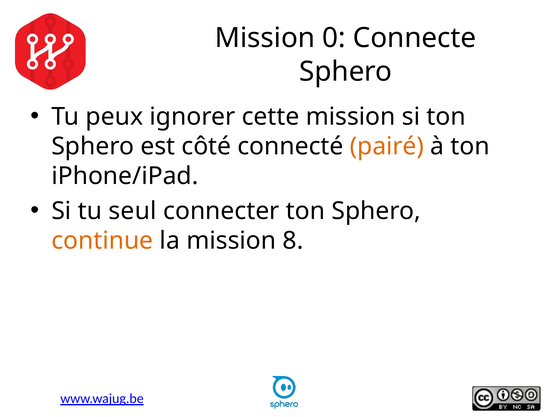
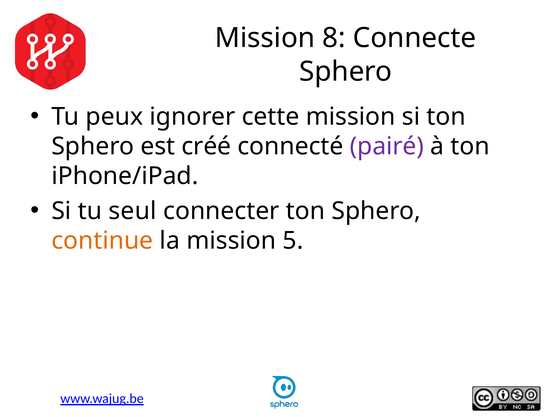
0: 0 -> 8
côté: côté -> créé
pairé colour: orange -> purple
8: 8 -> 5
